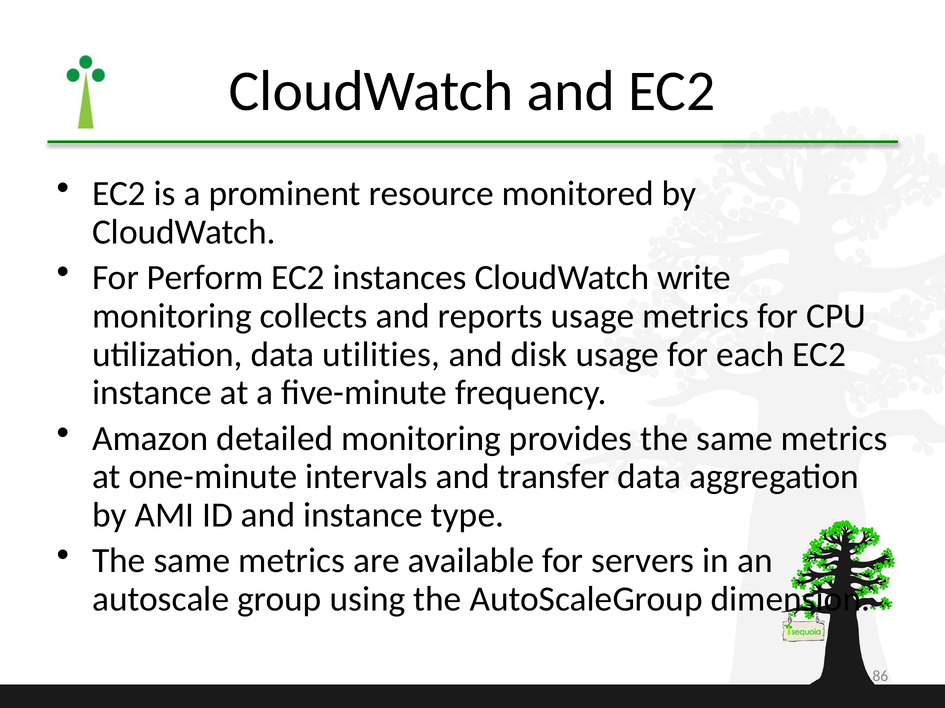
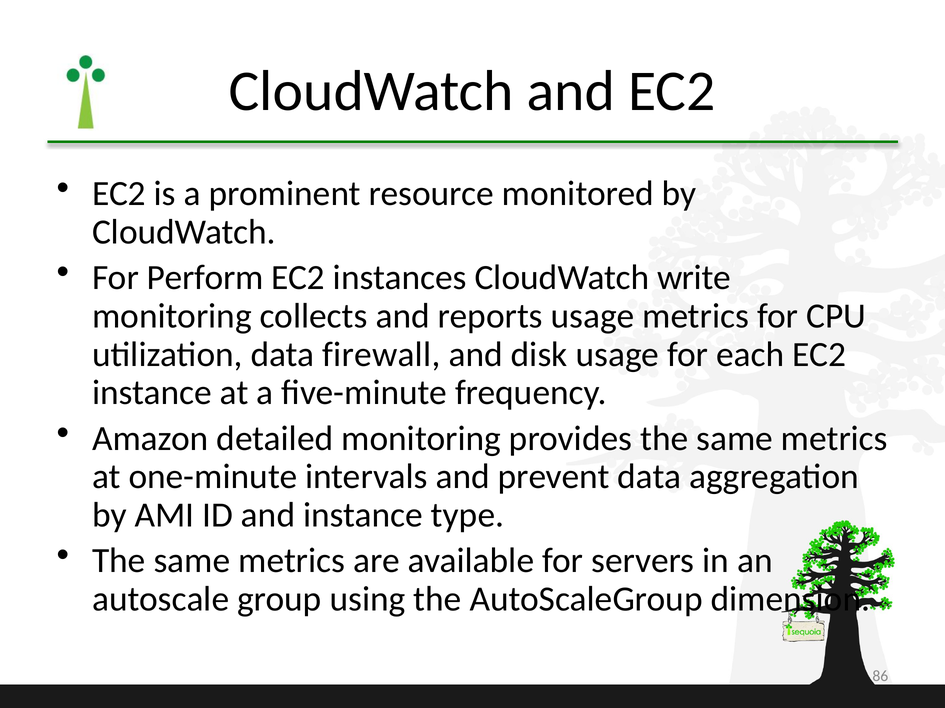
utilities: utilities -> firewall
transfer: transfer -> prevent
